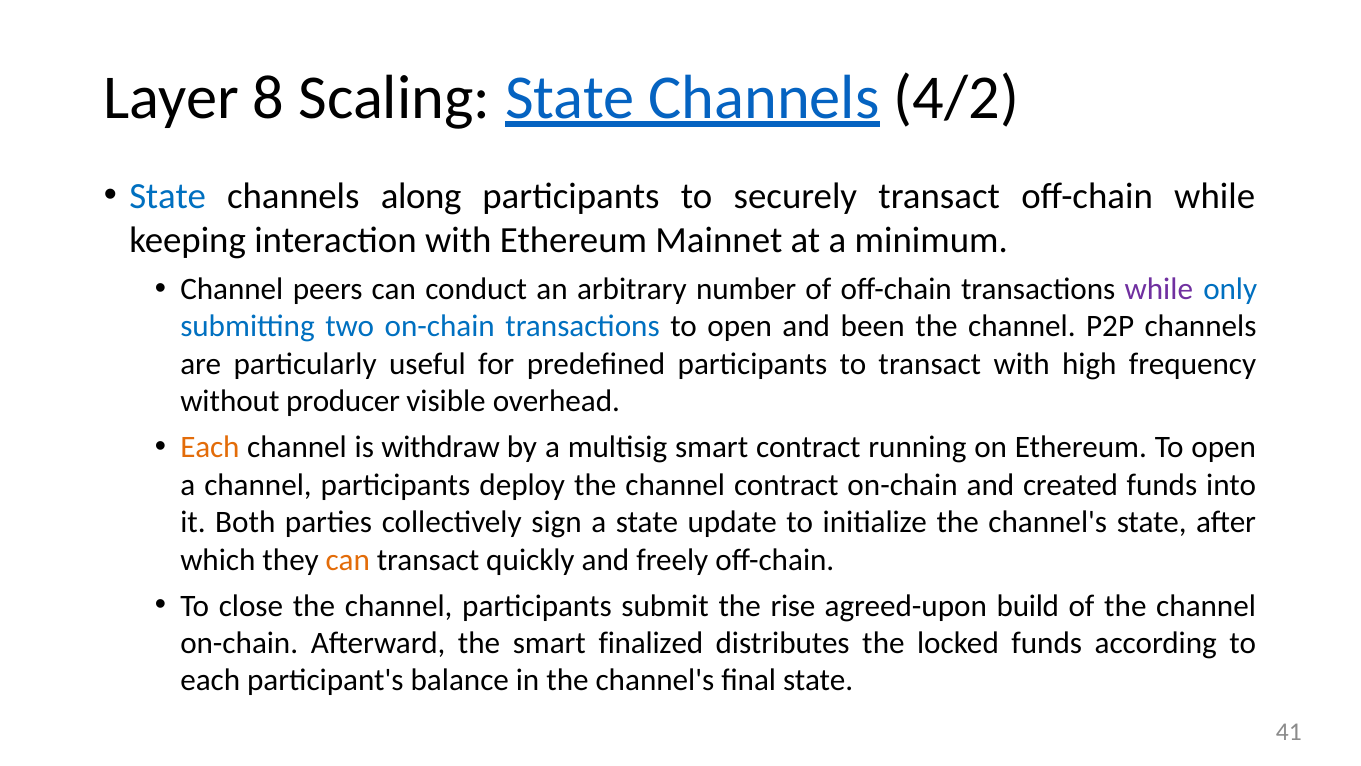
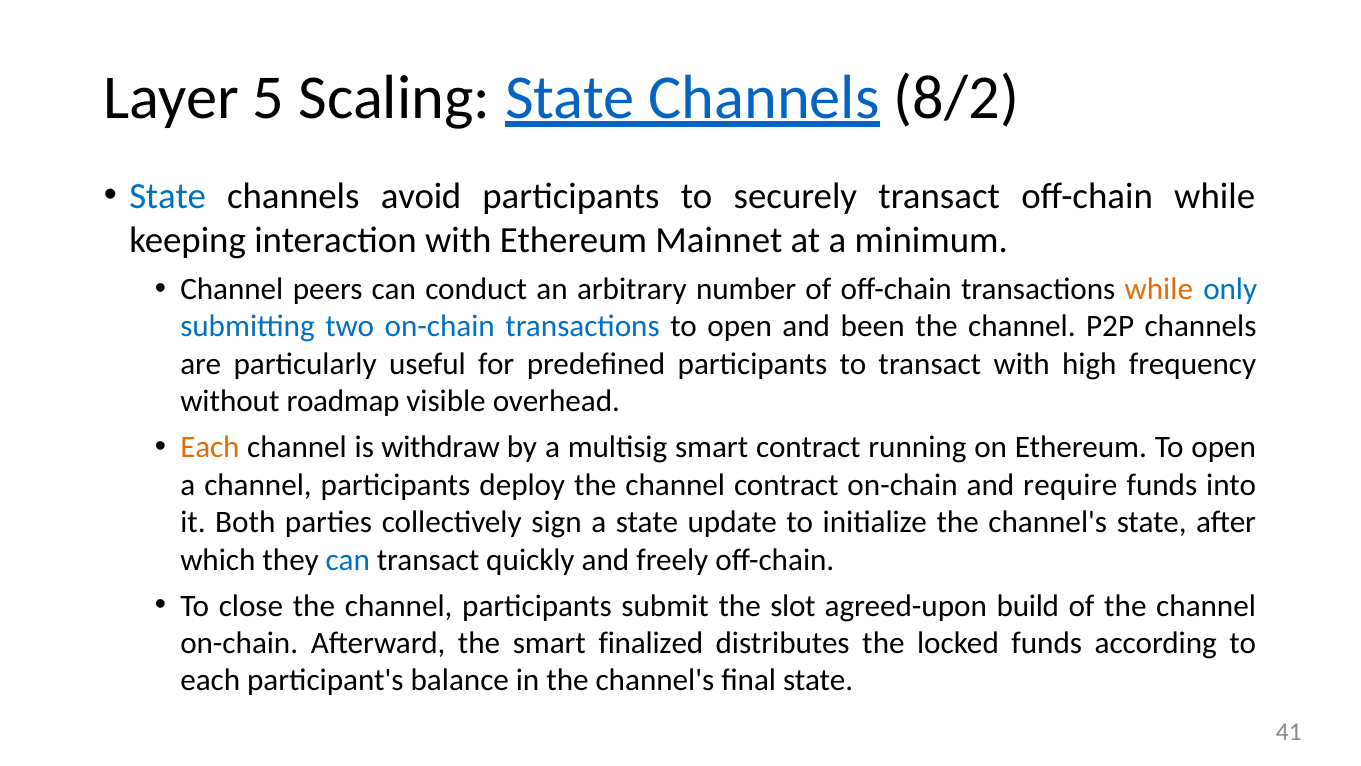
8: 8 -> 5
4/2: 4/2 -> 8/2
along: along -> avoid
while at (1159, 289) colour: purple -> orange
producer: producer -> roadmap
created: created -> require
can at (348, 559) colour: orange -> blue
rise: rise -> slot
